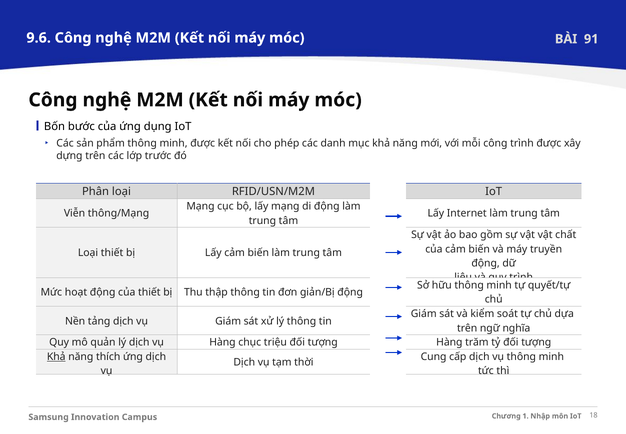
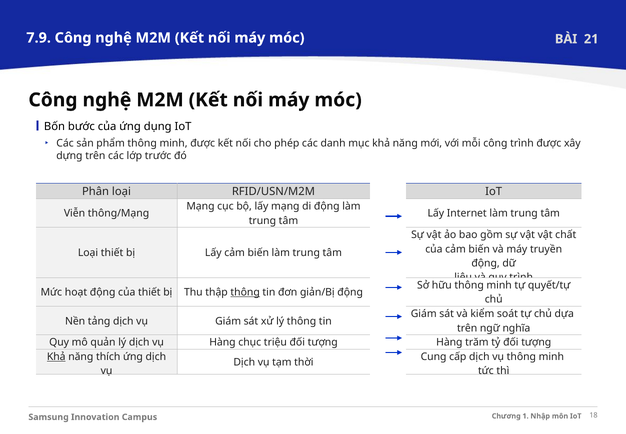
9.6: 9.6 -> 7.9
91: 91 -> 21
thông at (245, 292) underline: none -> present
